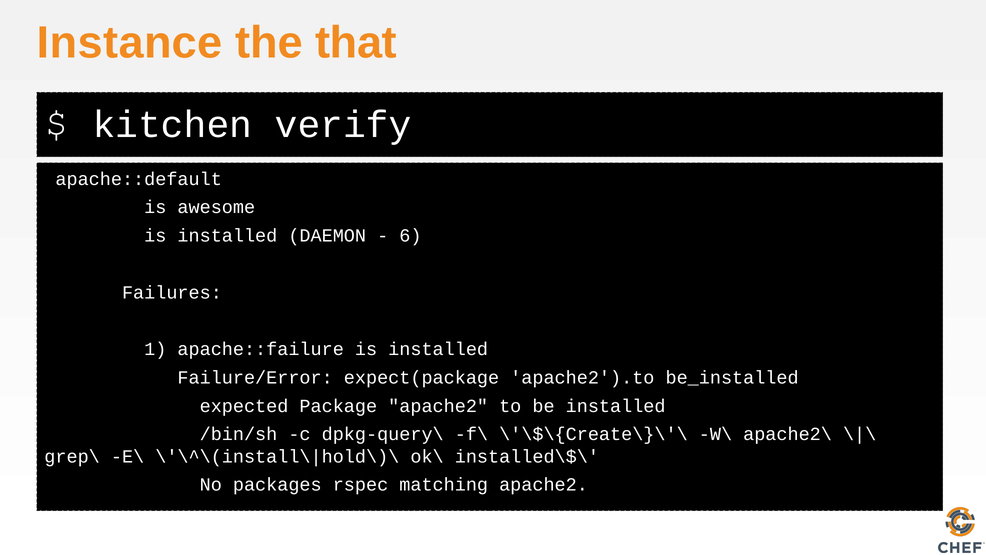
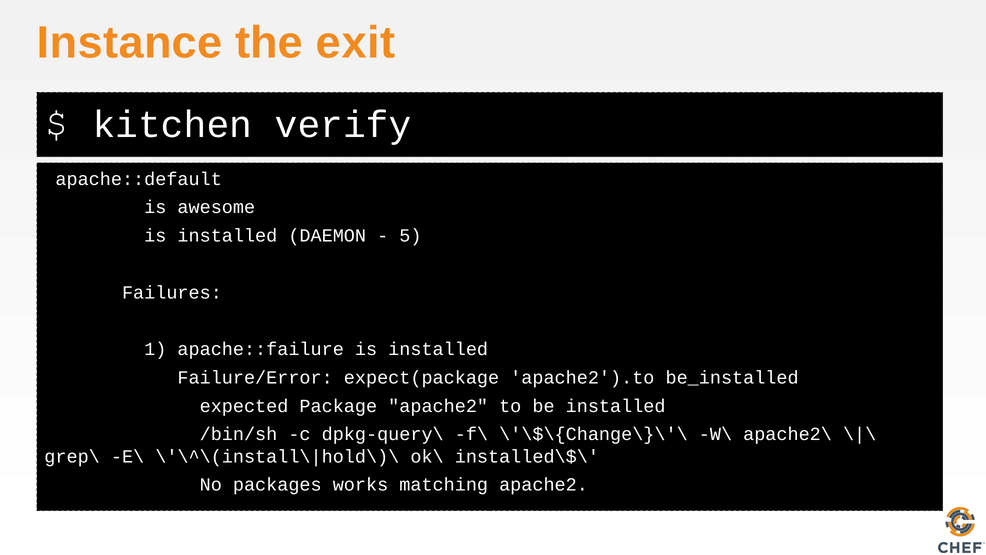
that: that -> exit
6: 6 -> 5
\'\$\{Create\}\'\: \'\$\{Create\}\'\ -> \'\$\{Change\}\'\
rspec: rspec -> works
